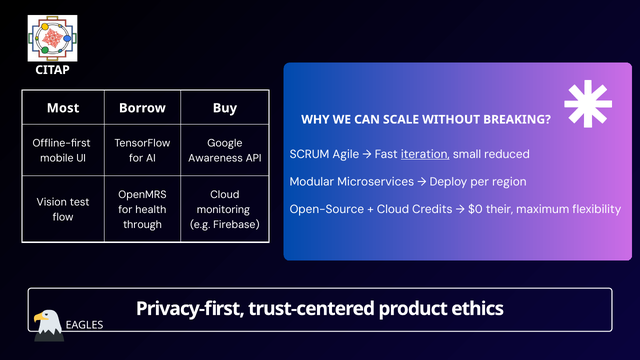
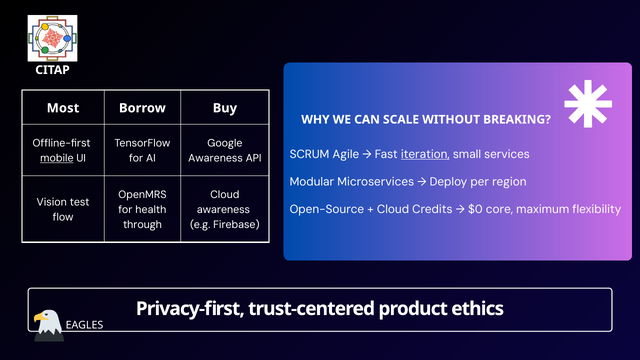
reduced: reduced -> services
mobile underline: none -> present
their: their -> core
monitoring at (223, 210): monitoring -> awareness
